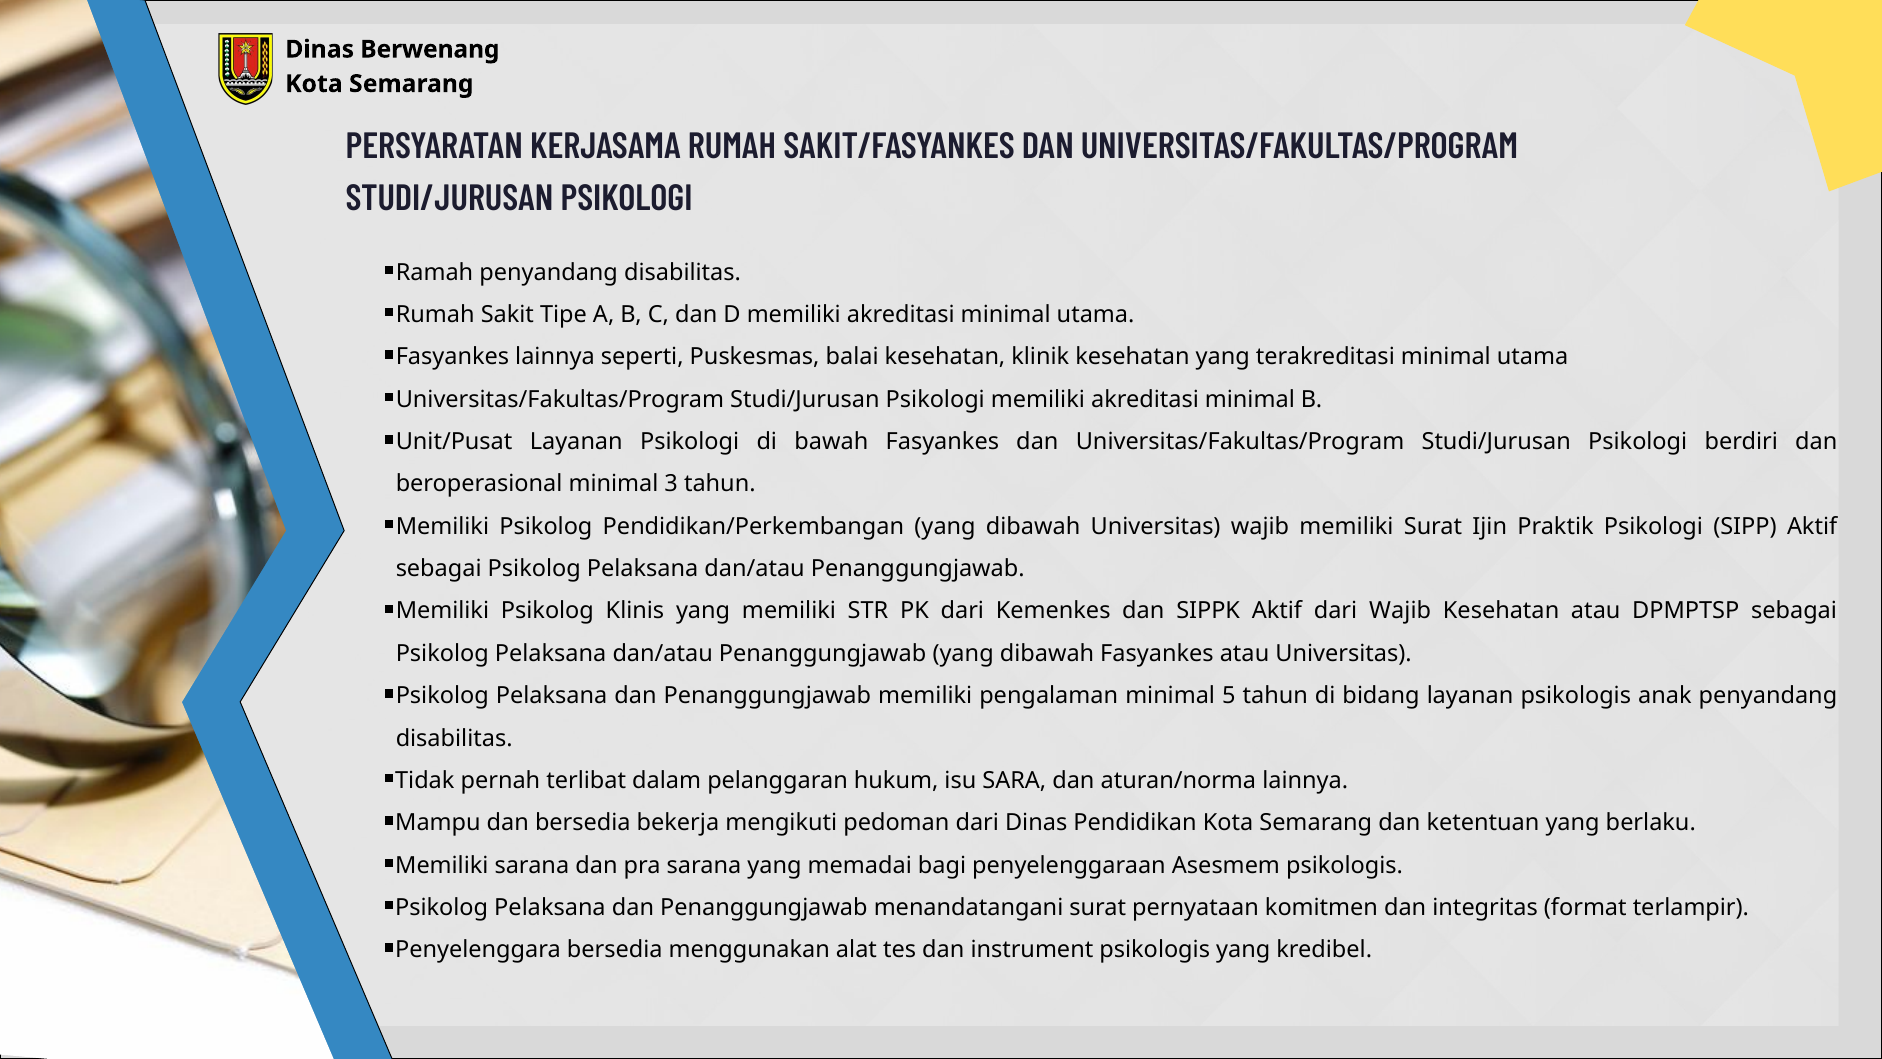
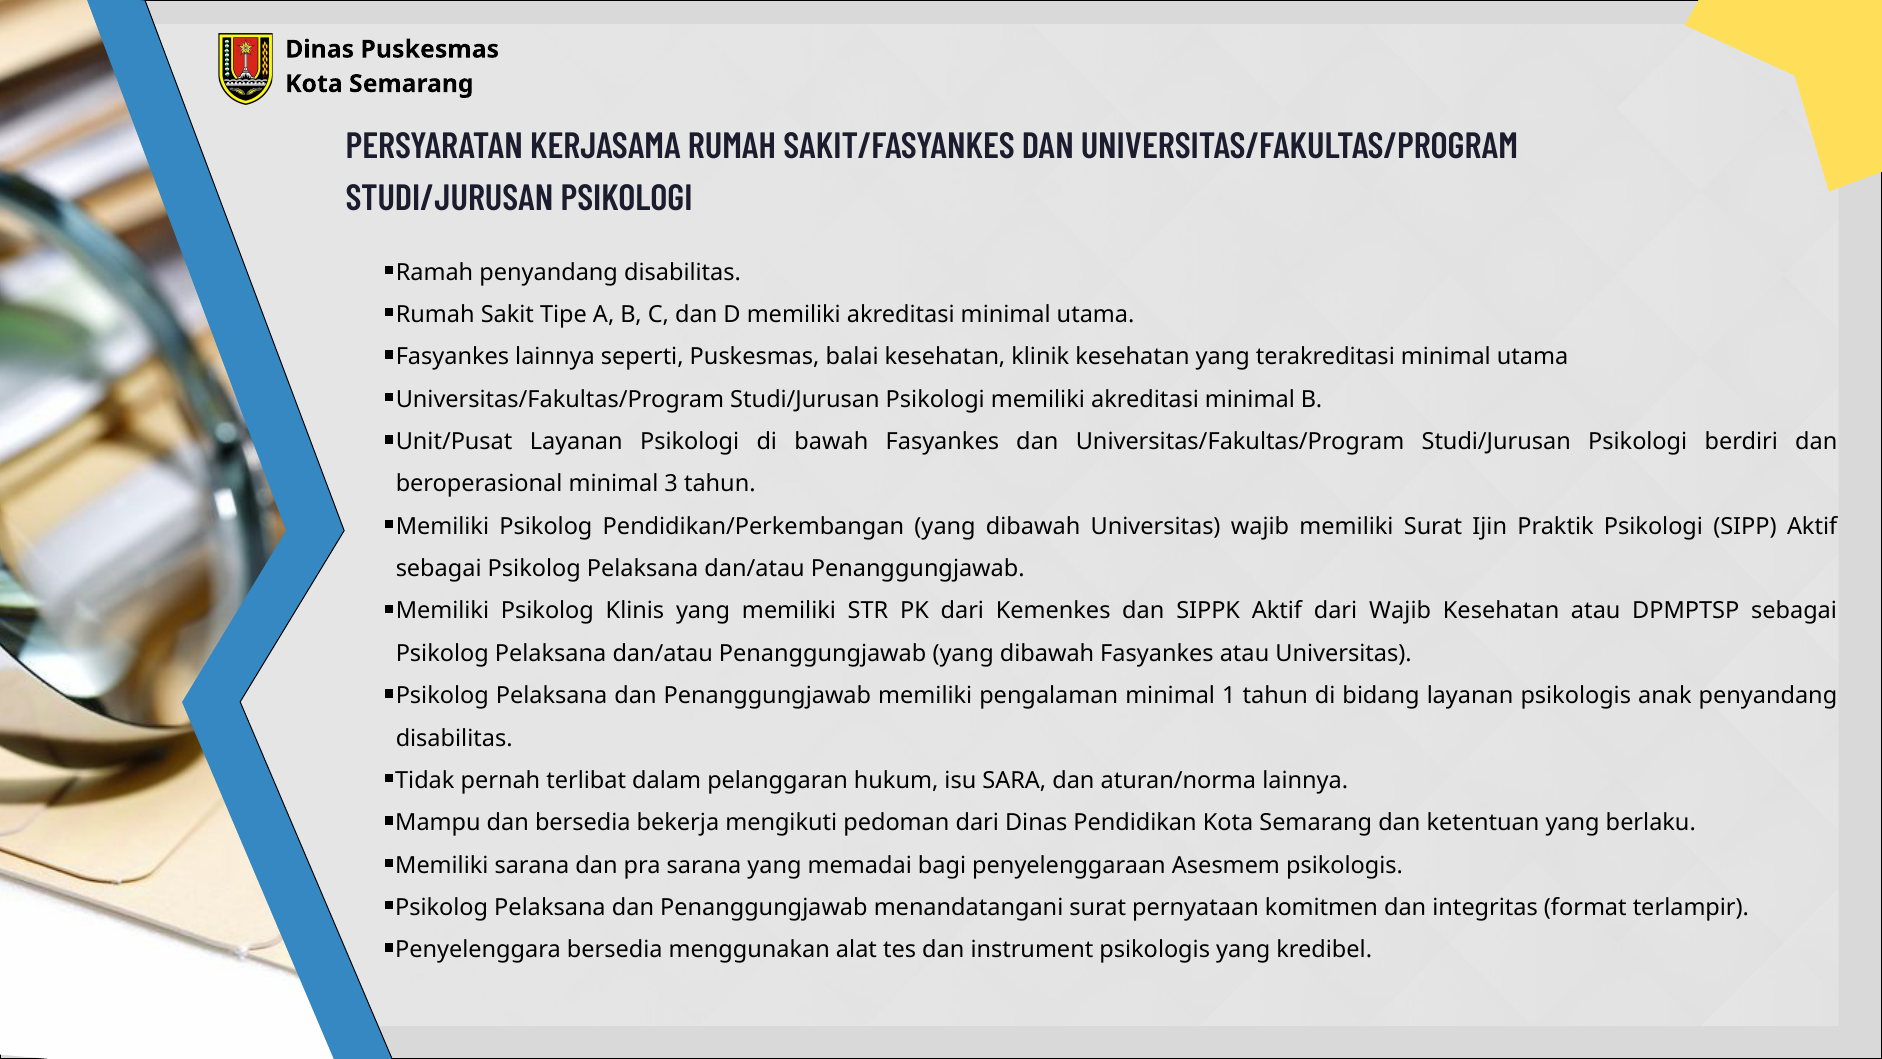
Dinas Berwenang: Berwenang -> Puskesmas
5: 5 -> 1
